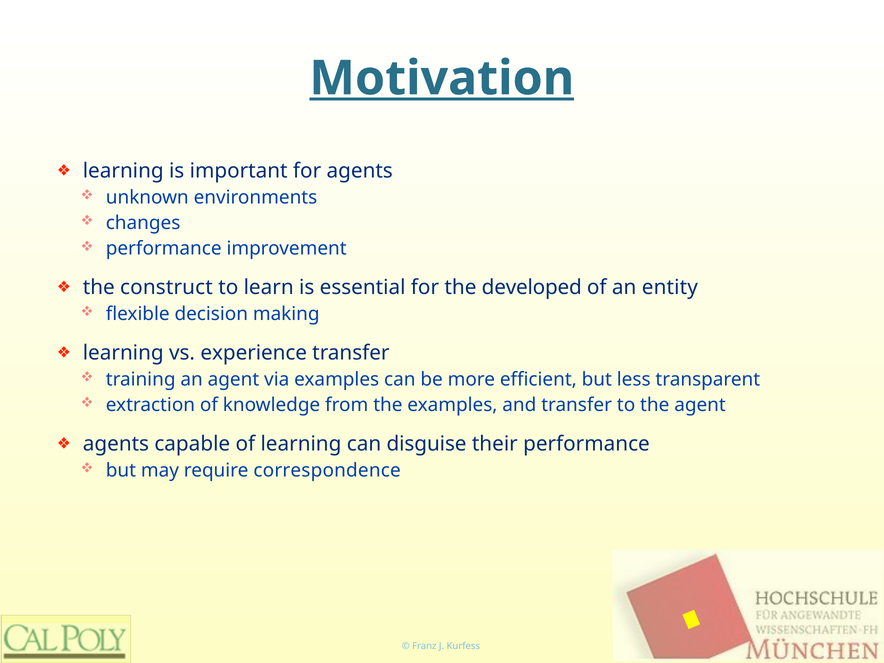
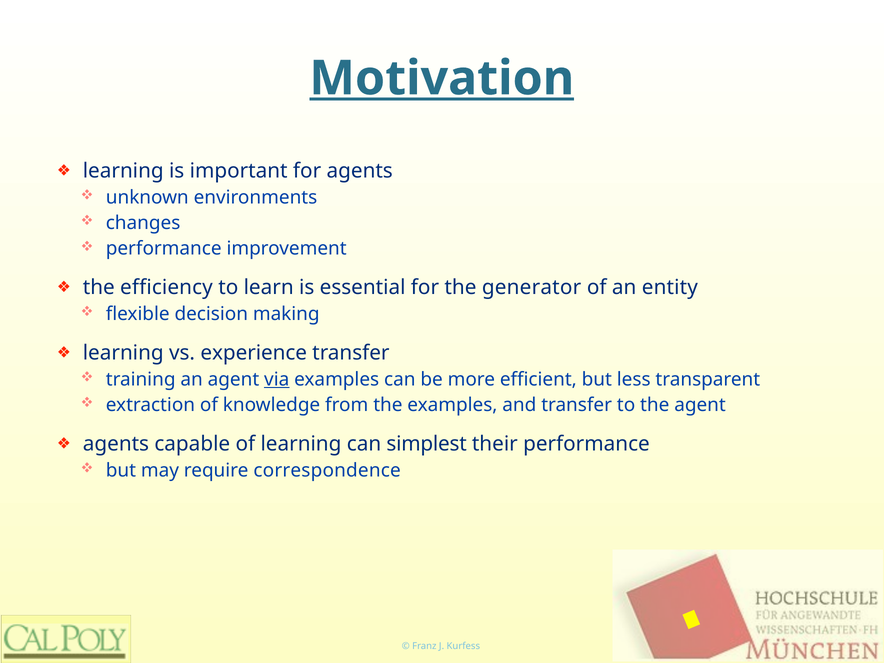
construct: construct -> efficiency
developed: developed -> generator
via underline: none -> present
disguise: disguise -> simplest
